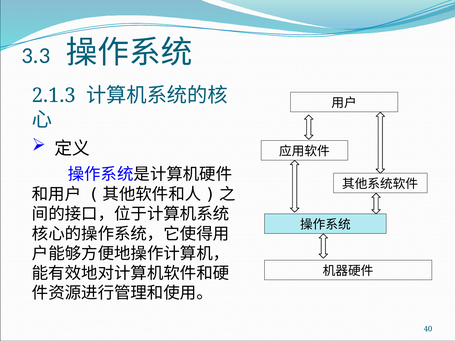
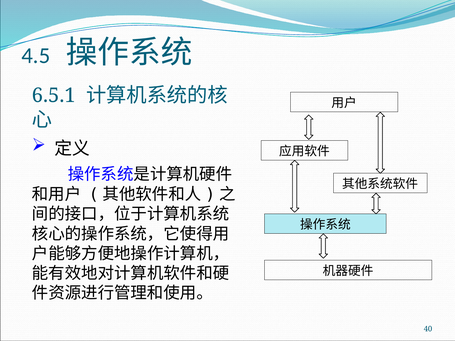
3.3: 3.3 -> 4.5
2.1.3: 2.1.3 -> 6.5.1
